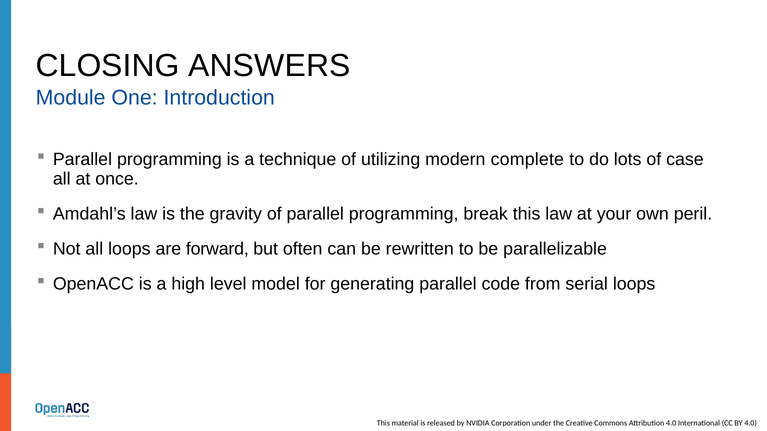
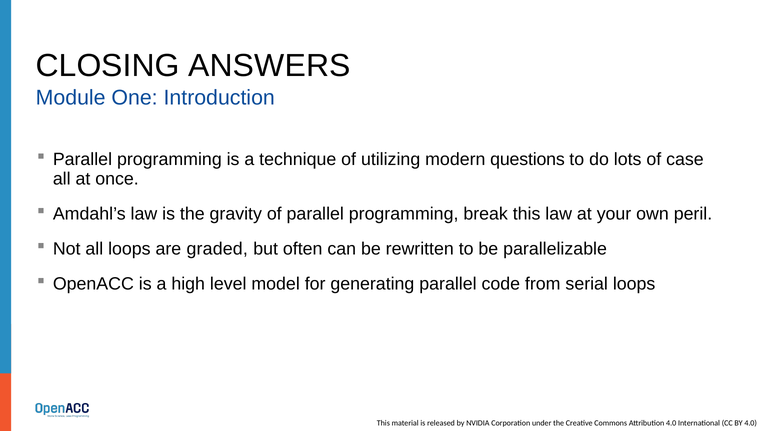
complete: complete -> questions
forward: forward -> graded
